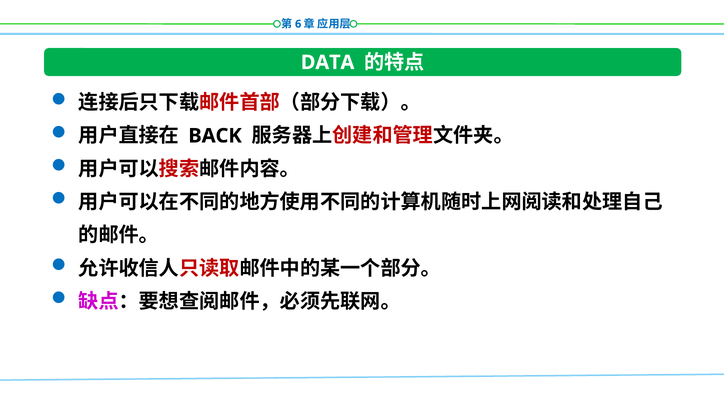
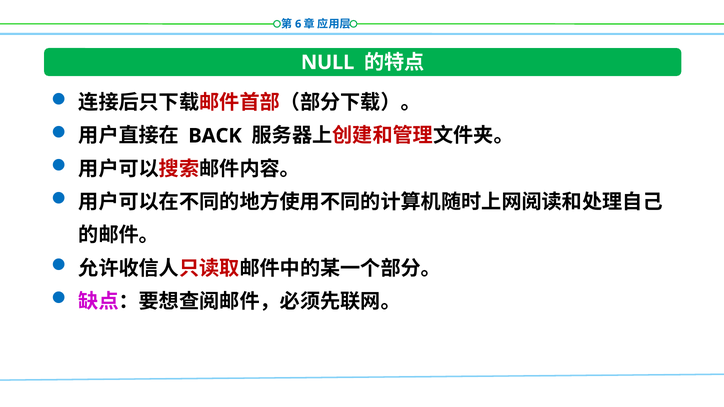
DATA: DATA -> NULL
